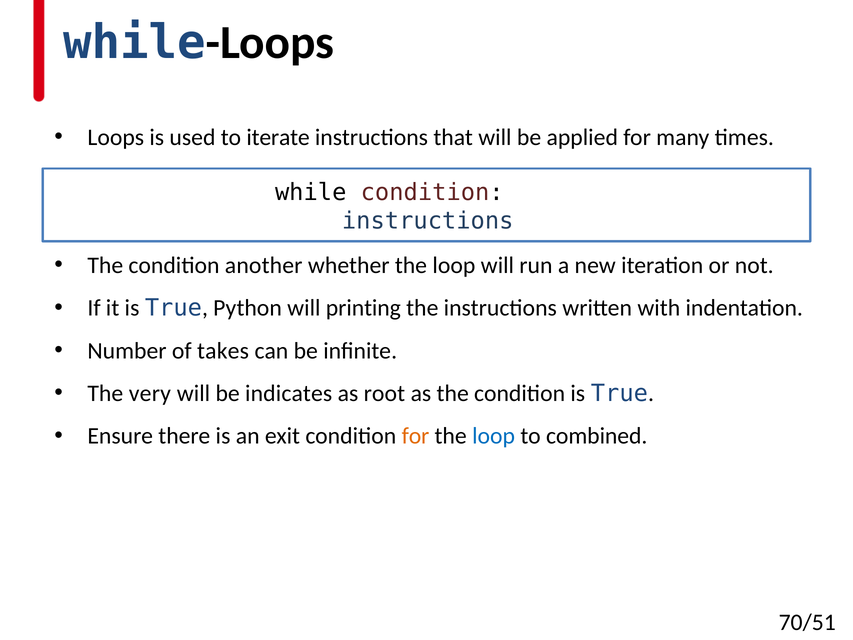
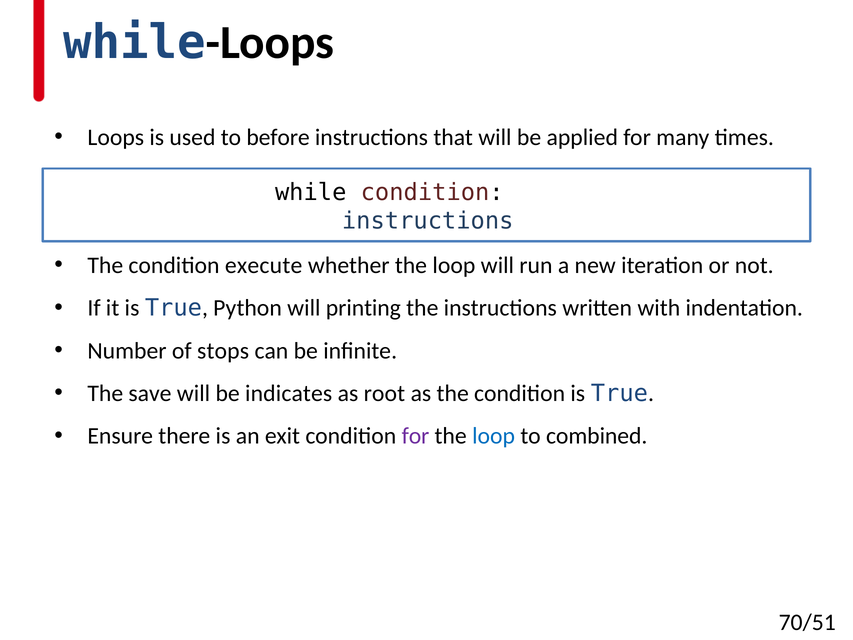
iterate: iterate -> before
another: another -> execute
takes: takes -> stops
very: very -> save
for at (416, 436) colour: orange -> purple
